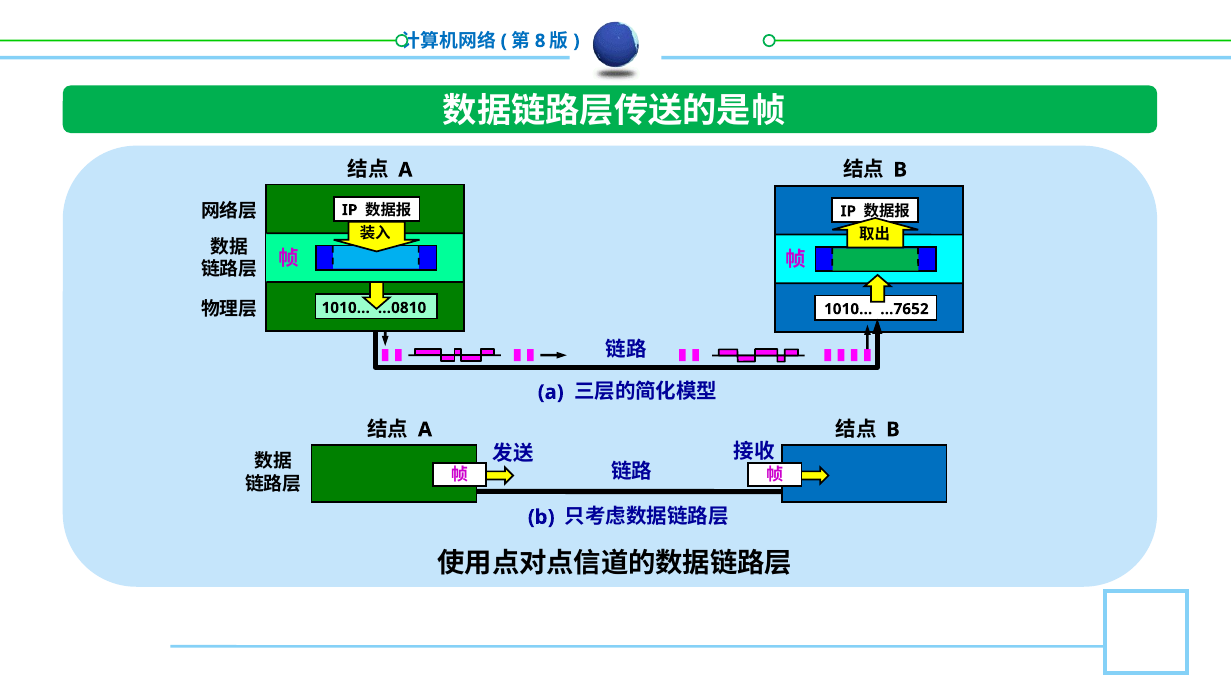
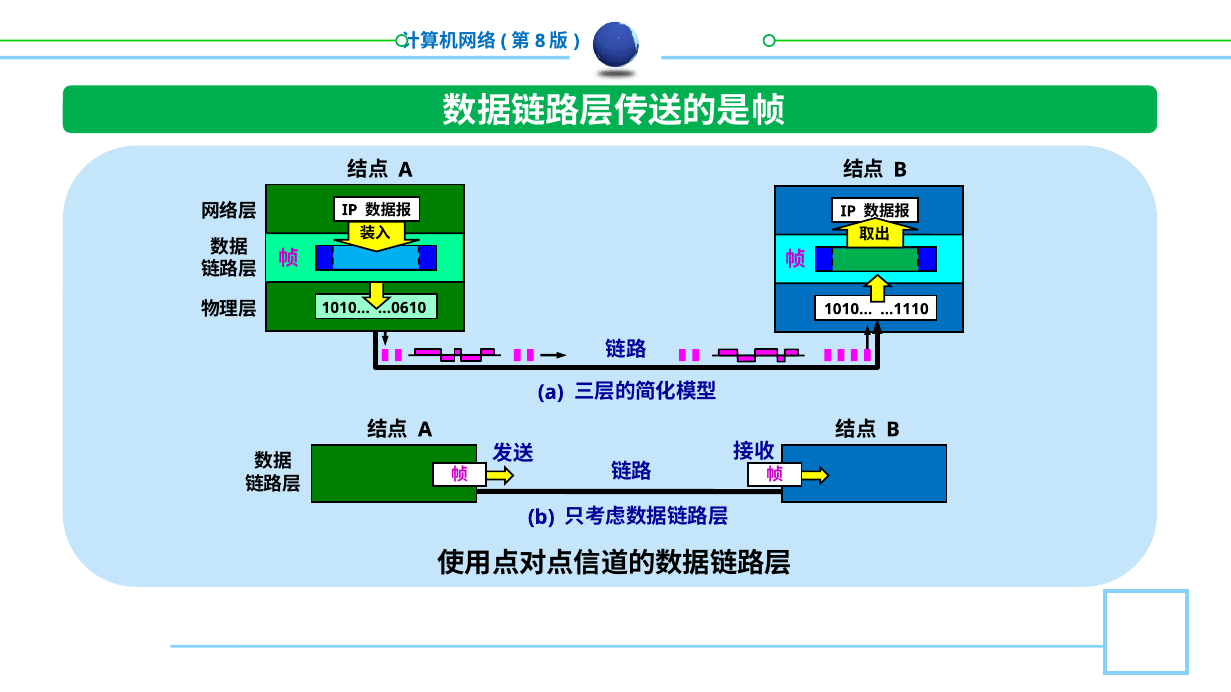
…0810: …0810 -> …0610
…7652: …7652 -> …1110
